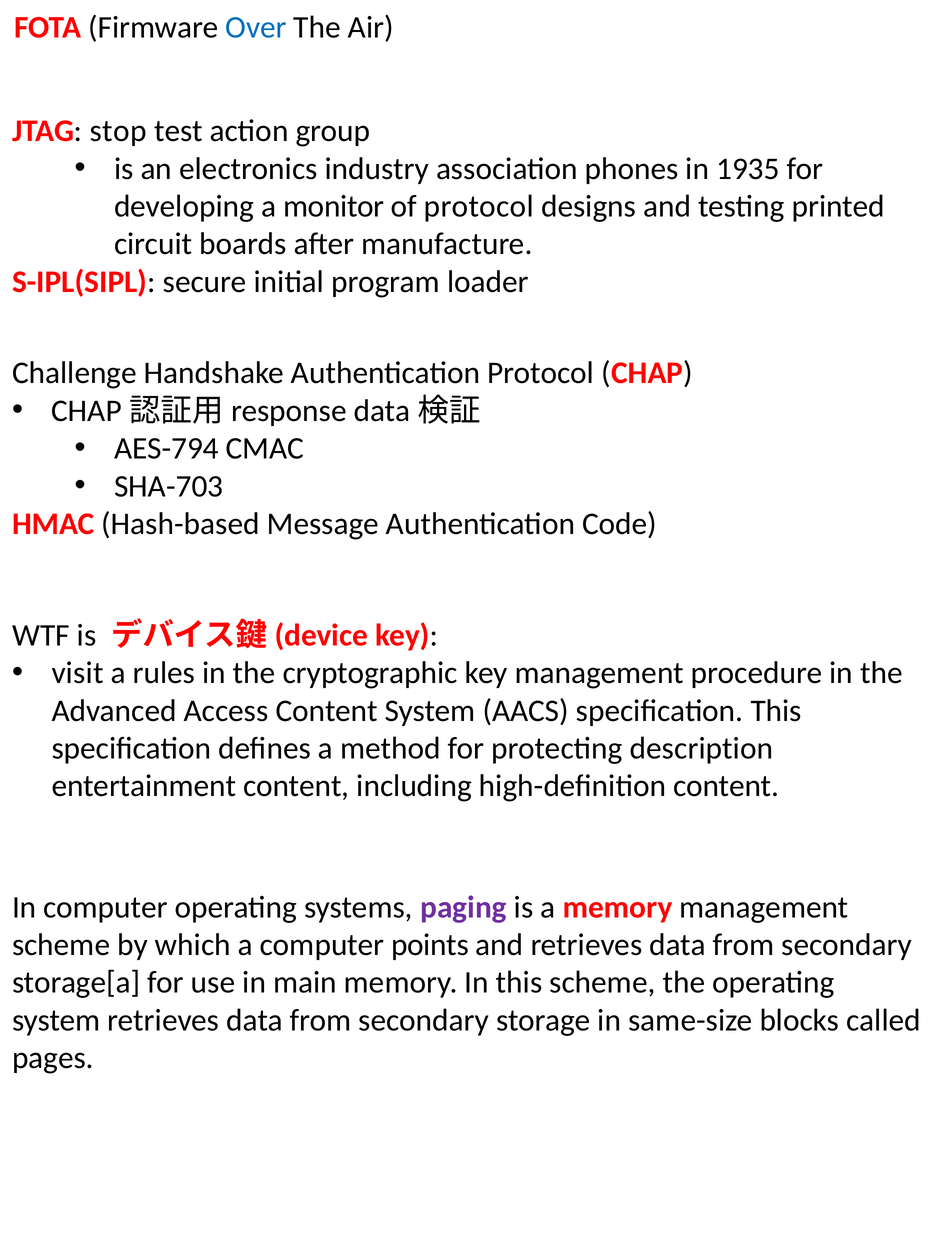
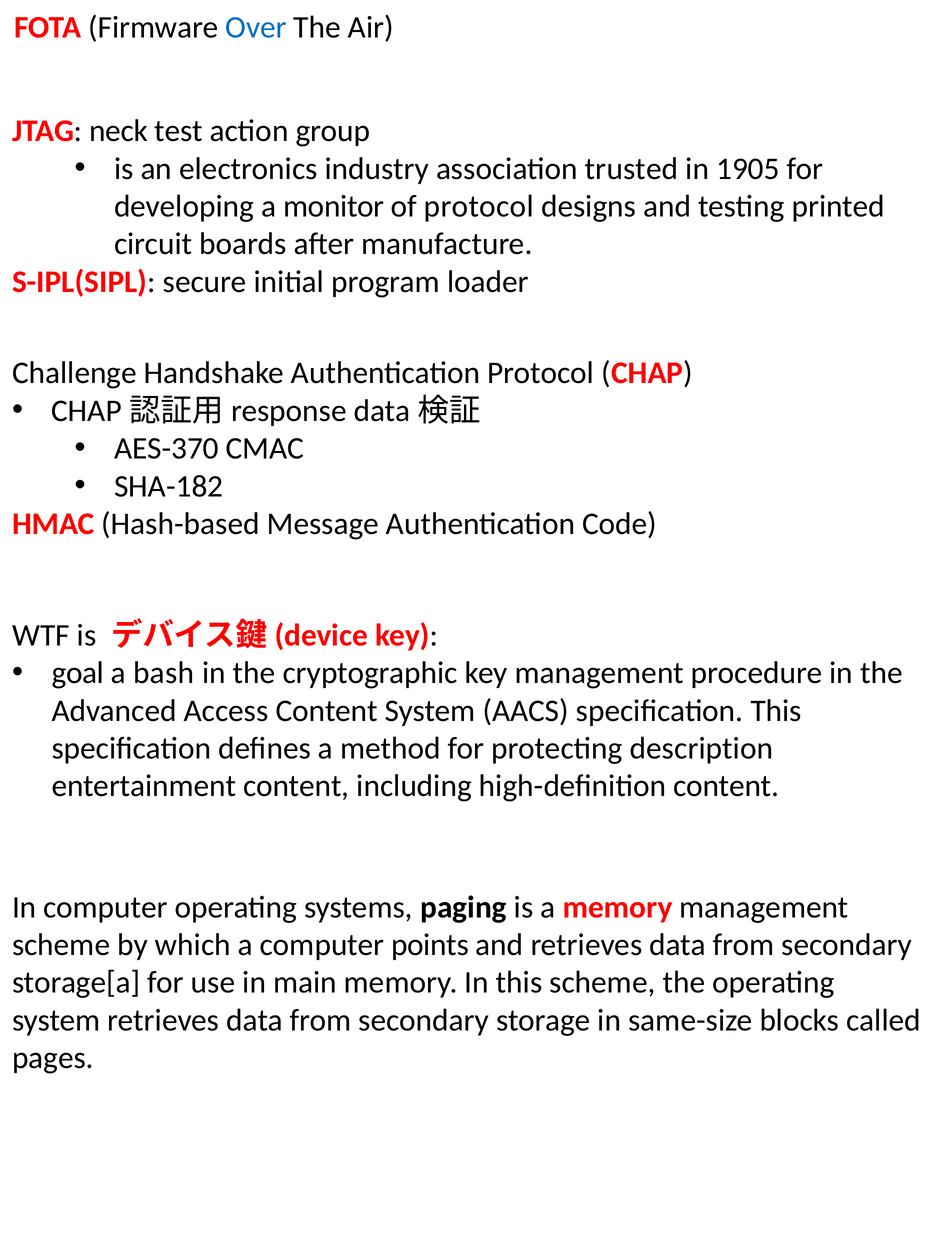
stop: stop -> neck
phones: phones -> trusted
1935: 1935 -> 1905
AES-794: AES-794 -> AES-370
SHA-703: SHA-703 -> SHA-182
visit: visit -> goal
rules: rules -> bash
paging colour: purple -> black
